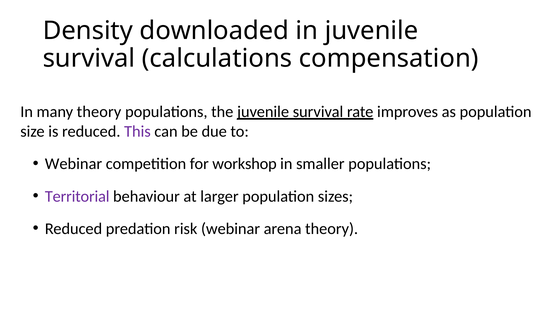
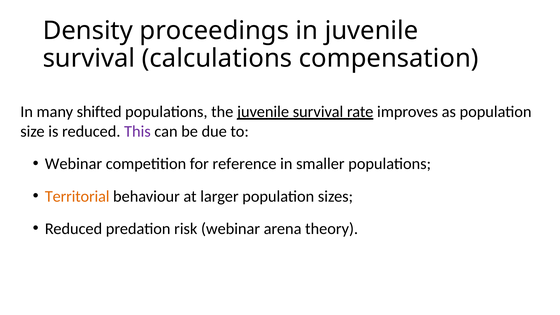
downloaded: downloaded -> proceedings
many theory: theory -> shifted
workshop: workshop -> reference
Territorial colour: purple -> orange
